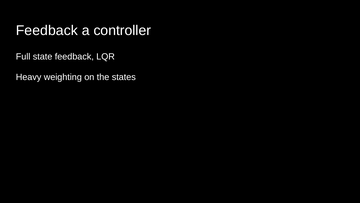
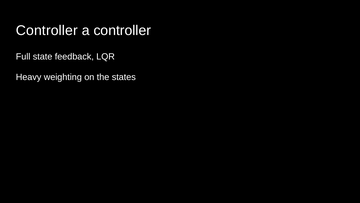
Feedback at (47, 31): Feedback -> Controller
